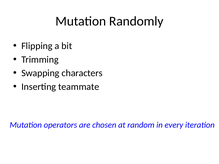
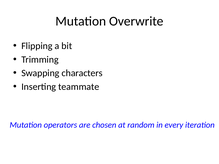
Randomly: Randomly -> Overwrite
